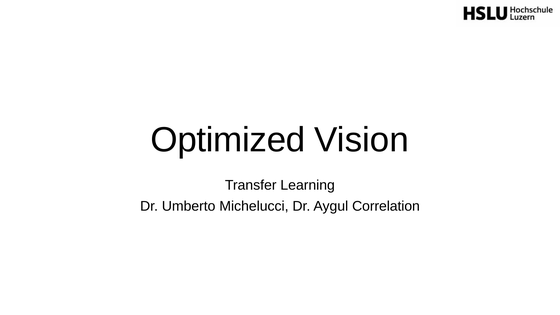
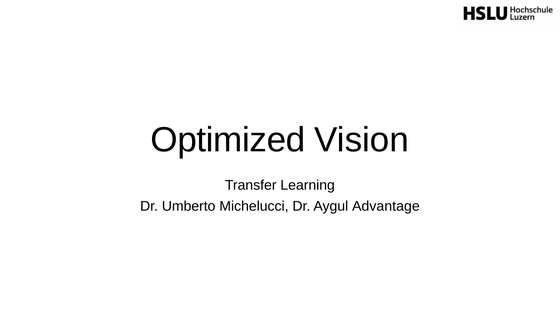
Correlation: Correlation -> Advantage
